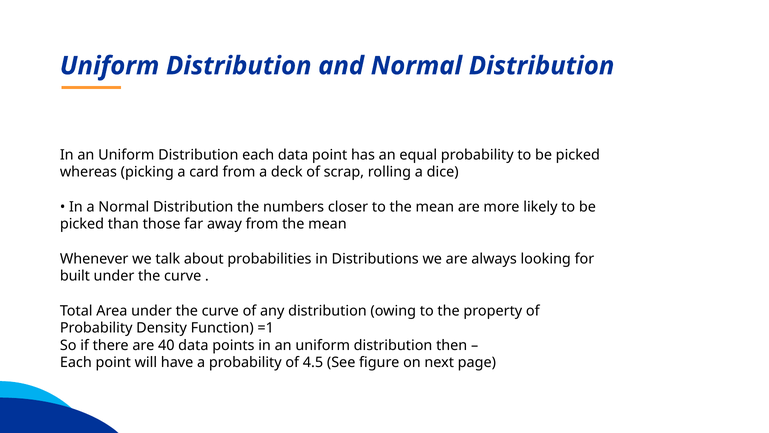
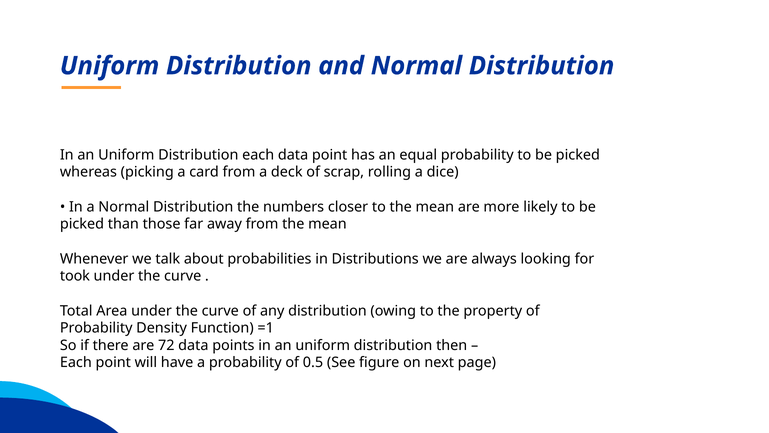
built: built -> took
40: 40 -> 72
4.5: 4.5 -> 0.5
